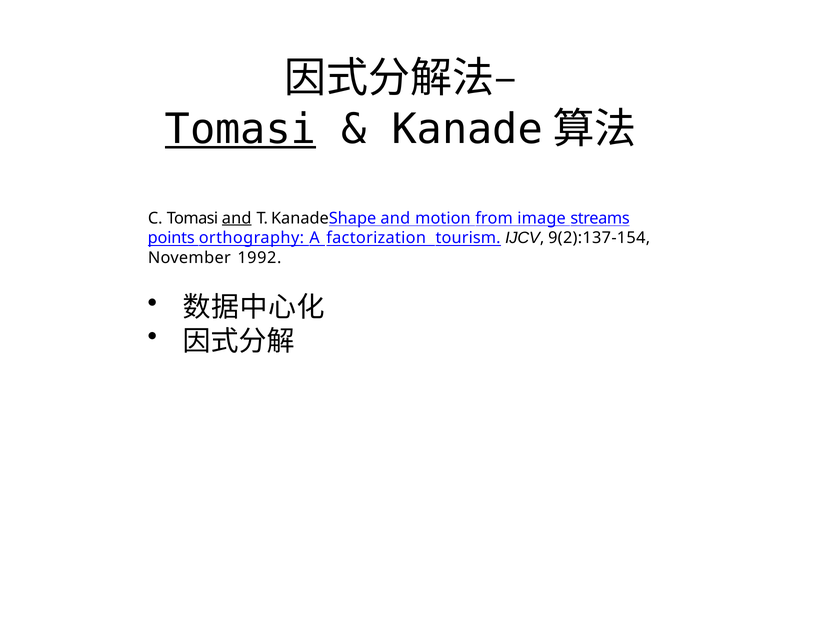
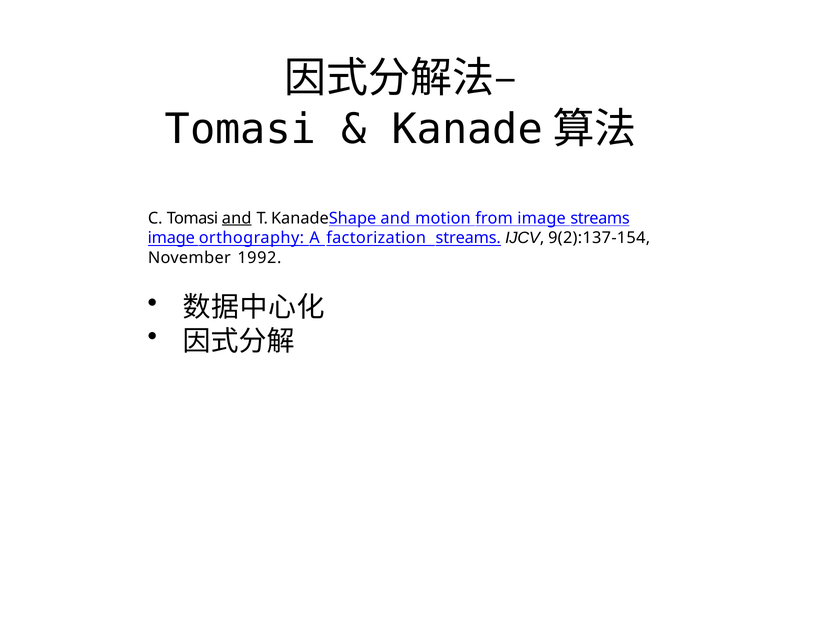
Tomasi at (240, 129) underline: present -> none
points at (171, 238): points -> image
factorization tourism: tourism -> streams
